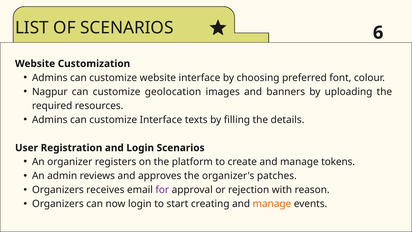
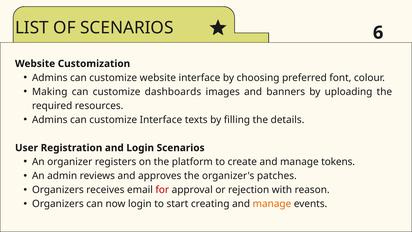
Nagpur: Nagpur -> Making
geolocation: geolocation -> dashboards
for colour: purple -> red
